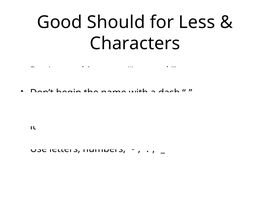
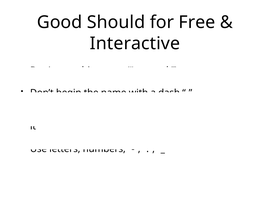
Less: Less -> Free
Characters at (135, 44): Characters -> Interactive
